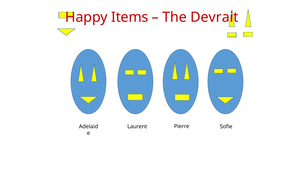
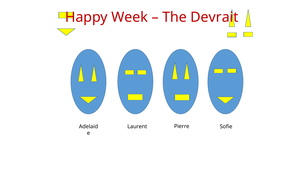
Items: Items -> Week
